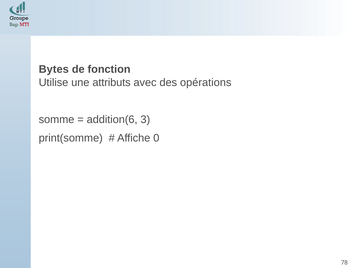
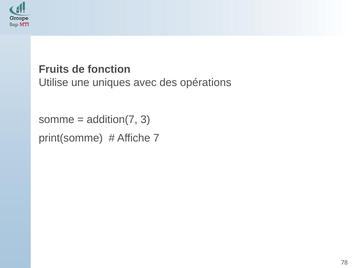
Bytes: Bytes -> Fruits
attributs: attributs -> uniques
addition(6: addition(6 -> addition(7
0: 0 -> 7
